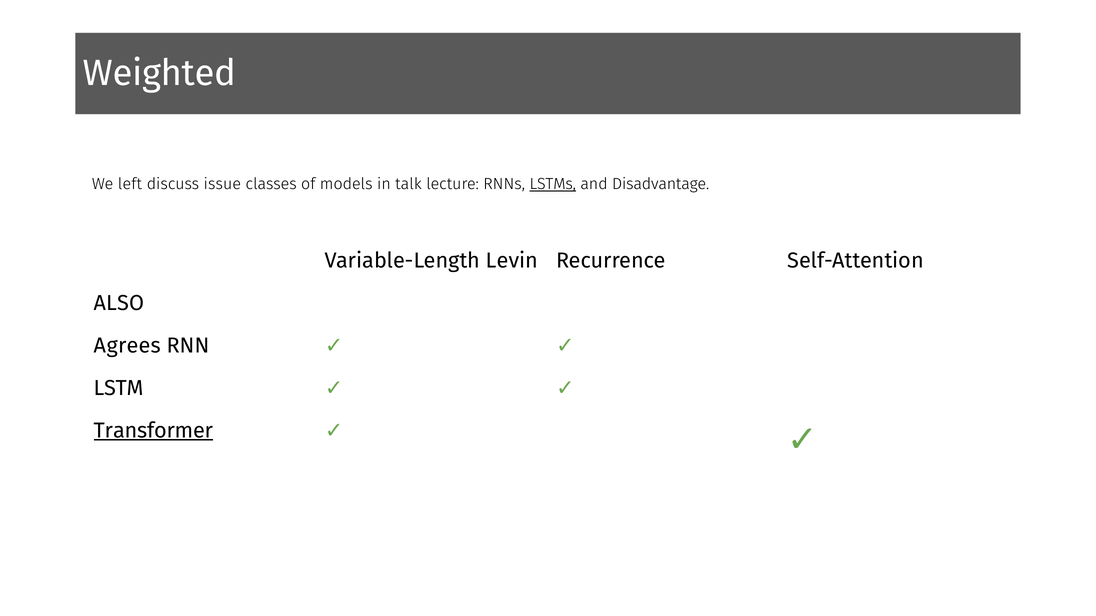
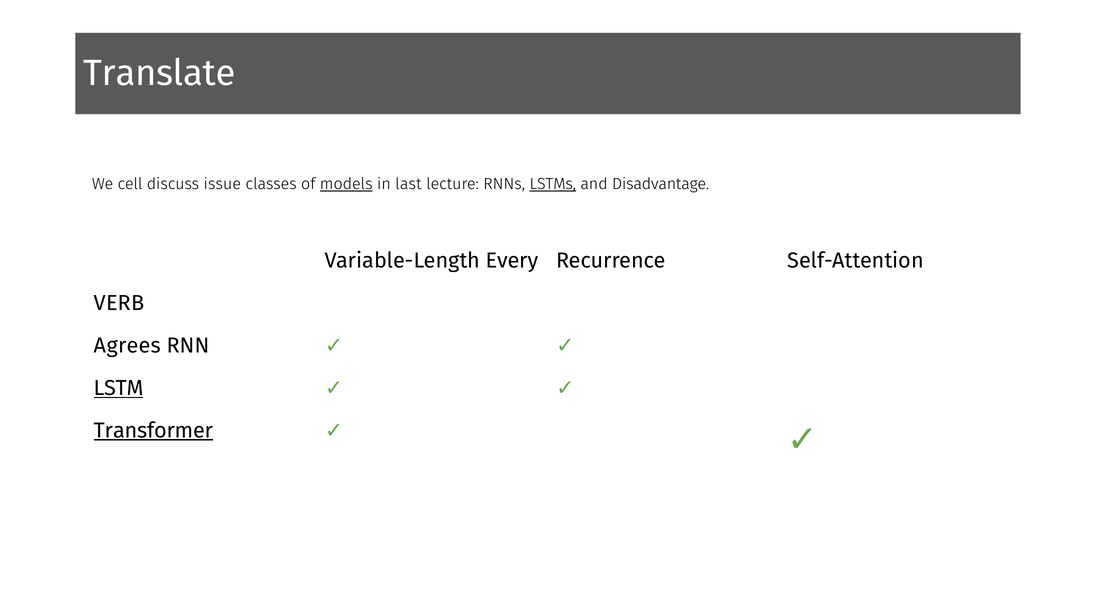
Weighted: Weighted -> Translate
left: left -> cell
models underline: none -> present
talk: talk -> last
Levin: Levin -> Every
ALSO: ALSO -> VERB
LSTM underline: none -> present
